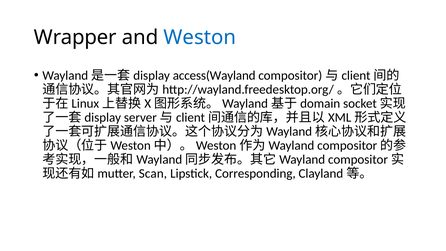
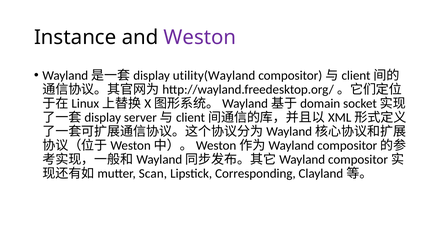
Wrapper: Wrapper -> Instance
Weston colour: blue -> purple
access(Wayland: access(Wayland -> utility(Wayland
